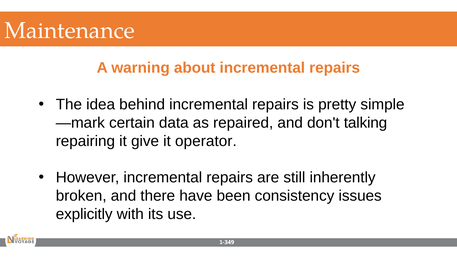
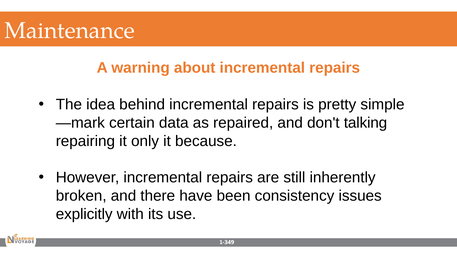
give: give -> only
operator: operator -> because
